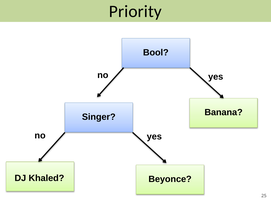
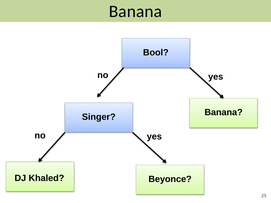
Priority at (135, 11): Priority -> Banana
